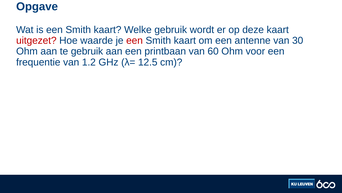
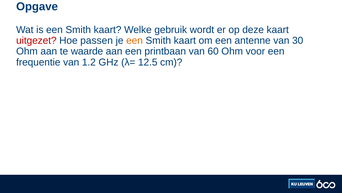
waarde: waarde -> passen
een at (135, 40) colour: red -> orange
te gebruik: gebruik -> waarde
